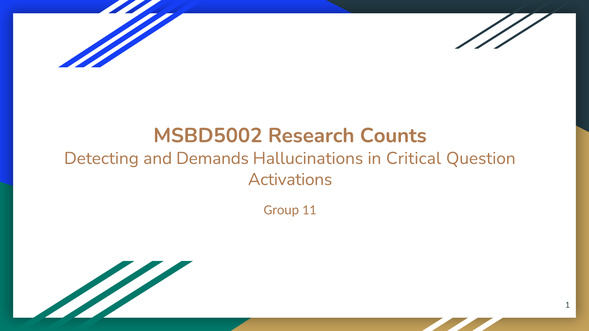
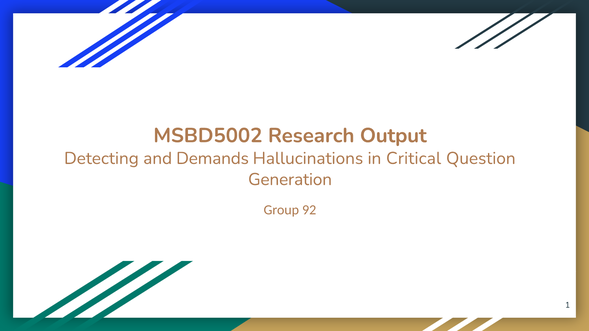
Counts: Counts -> Output
Activations: Activations -> Generation
11: 11 -> 92
